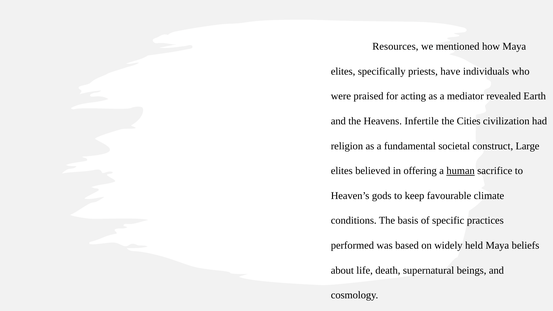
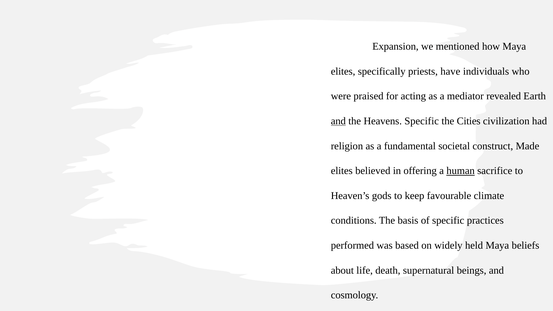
Resources: Resources -> Expansion
and at (338, 121) underline: none -> present
Heavens Infertile: Infertile -> Specific
Large: Large -> Made
